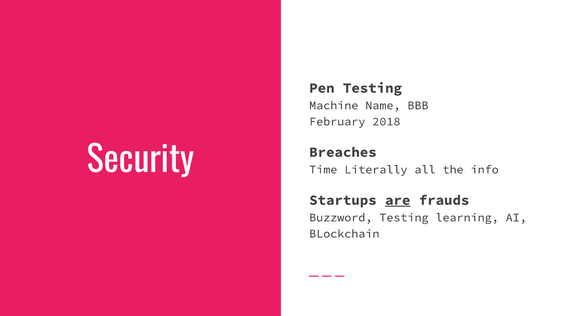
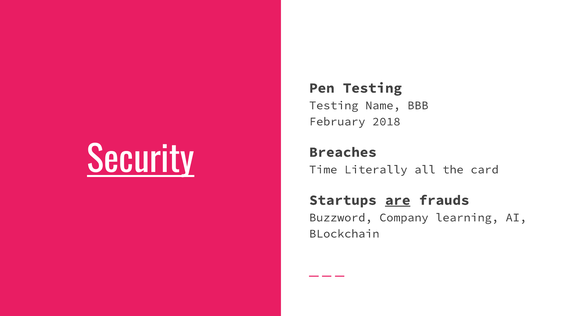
Machine at (334, 105): Machine -> Testing
Security underline: none -> present
info: info -> card
Buzzword Testing: Testing -> Company
